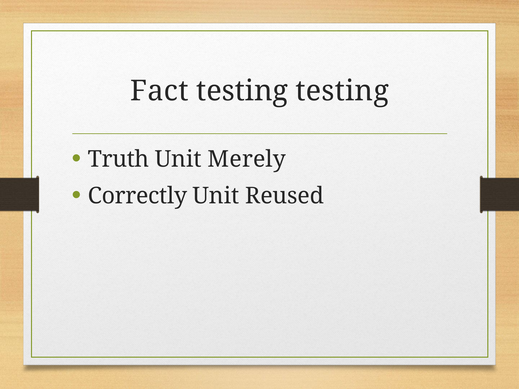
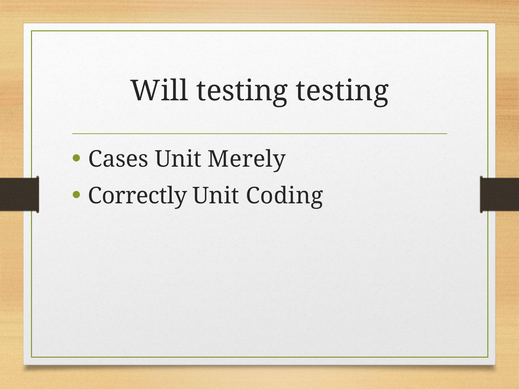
Fact: Fact -> Will
Truth: Truth -> Cases
Reused: Reused -> Coding
